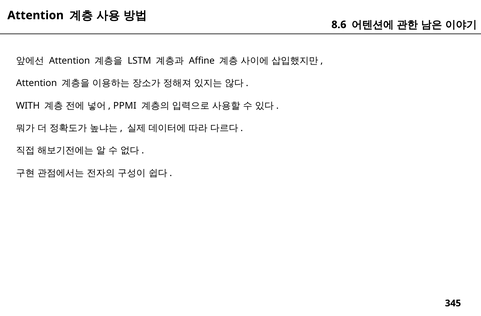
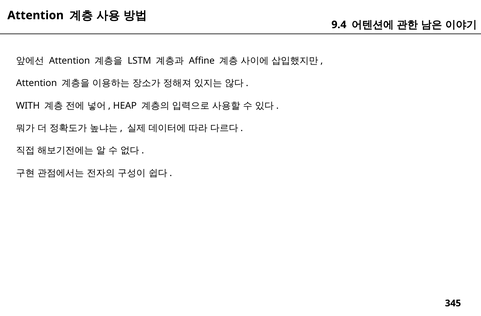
8.6: 8.6 -> 9.4
PPMI: PPMI -> HEAP
